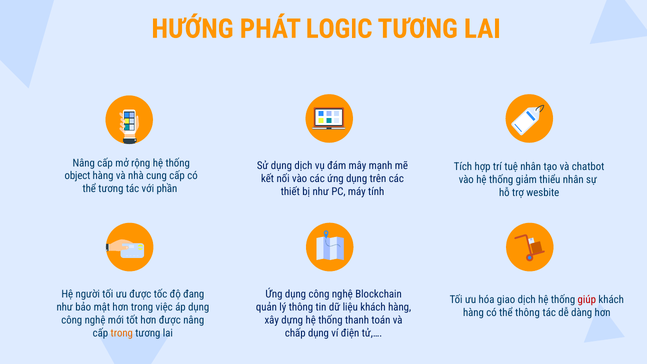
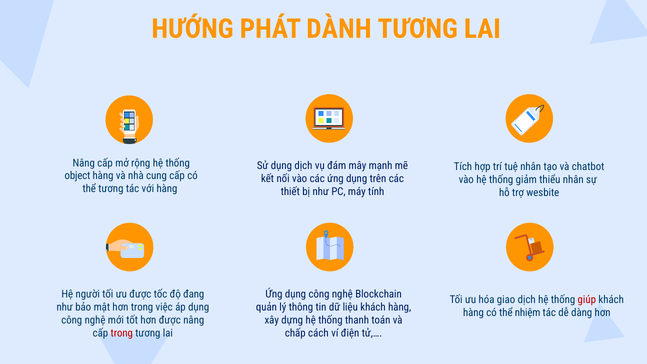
LOGIC: LOGIC -> DÀNH
với phần: phần -> hàng
thể thông: thông -> nhiệm
trong at (122, 333) colour: orange -> red
chấp dụng: dụng -> cách
